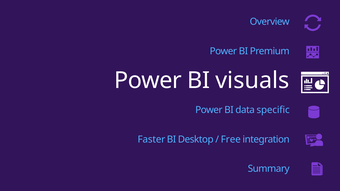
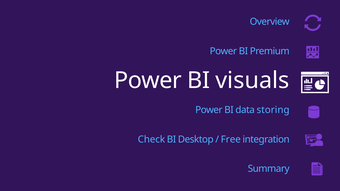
specific: specific -> storing
Faster: Faster -> Check
